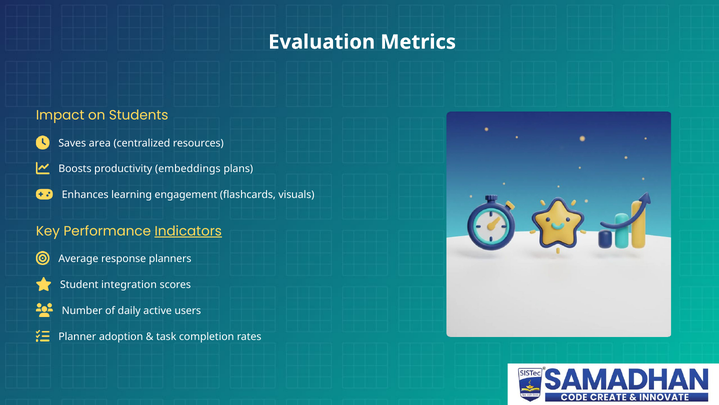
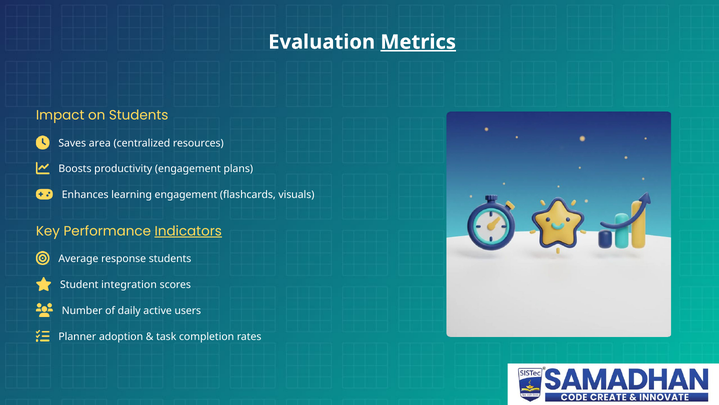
Metrics underline: none -> present
productivity embeddings: embeddings -> engagement
response planners: planners -> students
